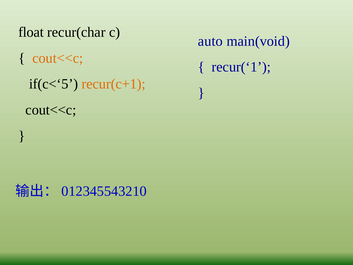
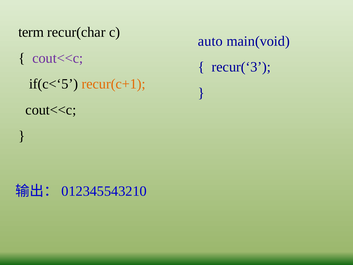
float: float -> term
cout<<c at (58, 58) colour: orange -> purple
recur(‘1: recur(‘1 -> recur(‘3
